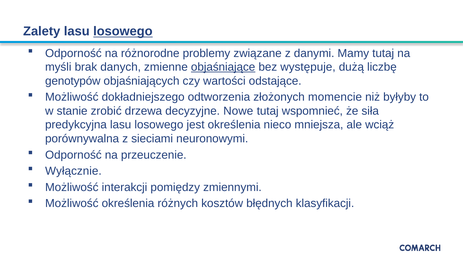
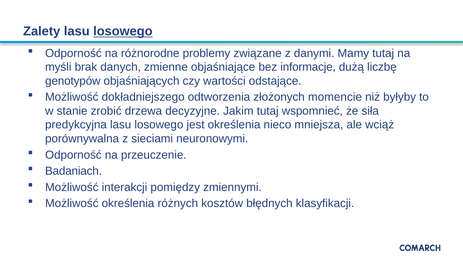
objaśniające underline: present -> none
występuje: występuje -> informacje
Nowe: Nowe -> Jakim
Wyłącznie: Wyłącznie -> Badaniach
